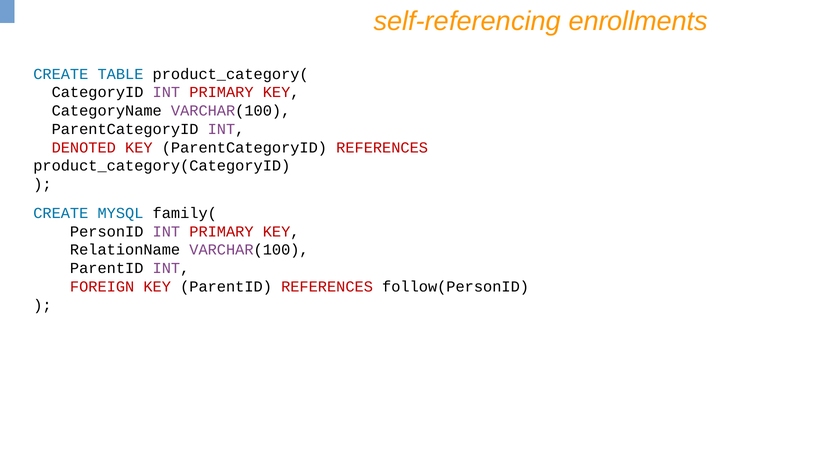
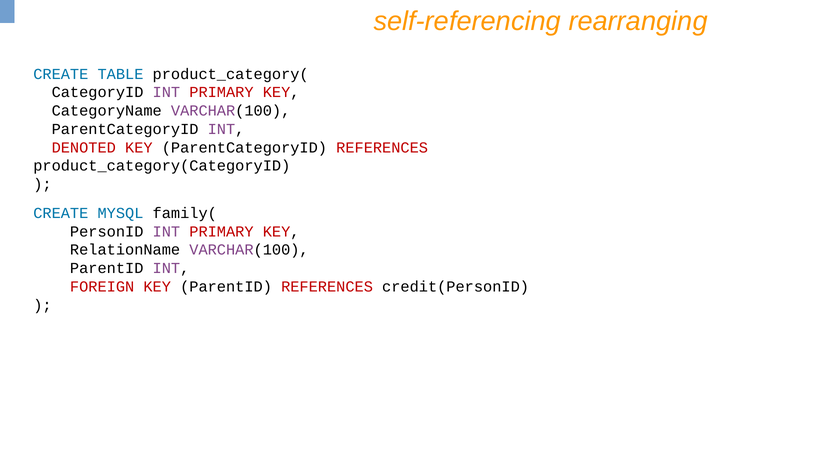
enrollments: enrollments -> rearranging
follow(PersonID: follow(PersonID -> credit(PersonID
